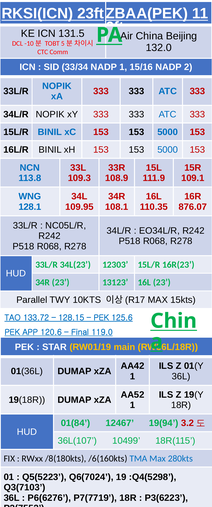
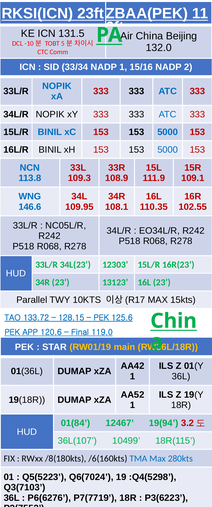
128.1: 128.1 -> 146.6
876.07: 876.07 -> 102.55
